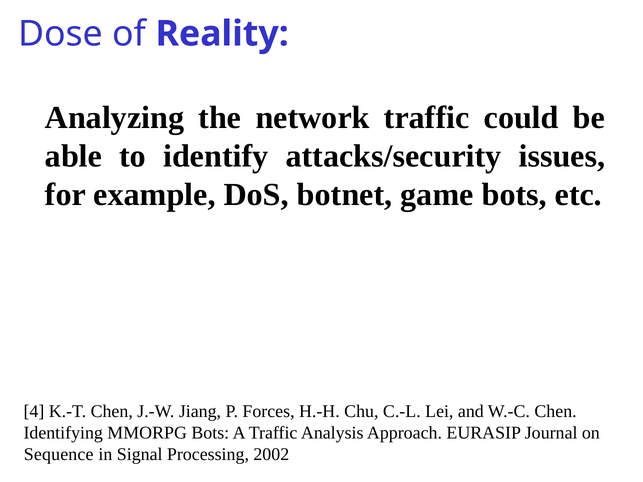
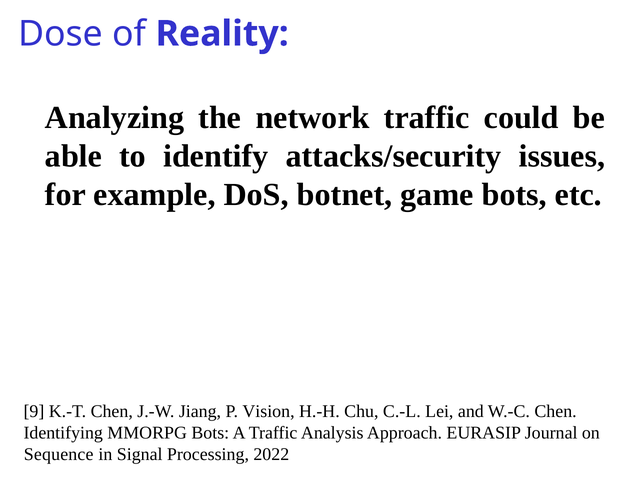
4: 4 -> 9
Forces: Forces -> Vision
2002: 2002 -> 2022
